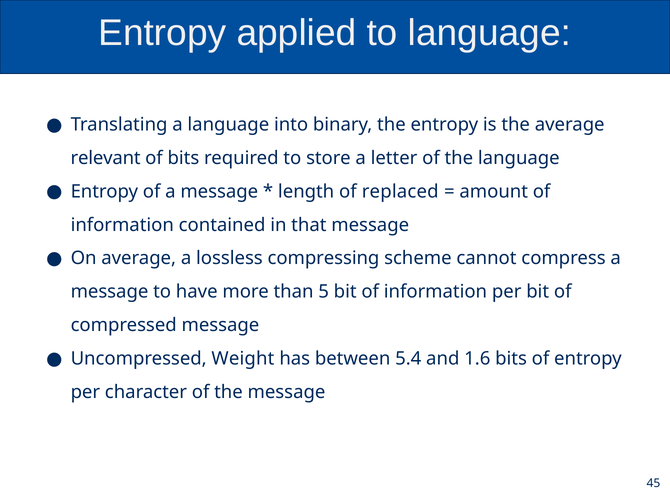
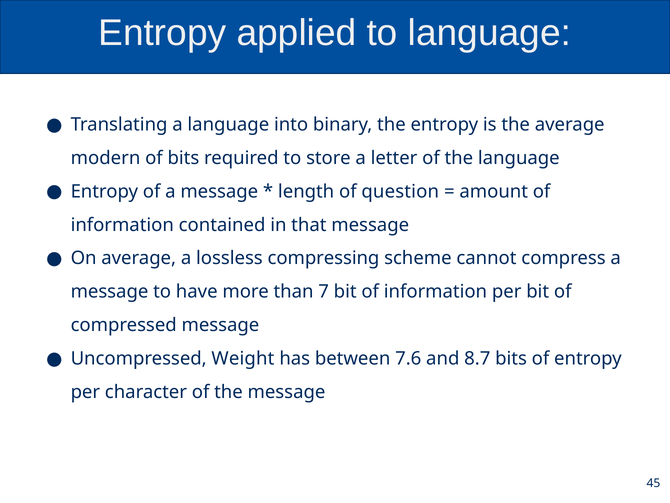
relevant: relevant -> modern
replaced: replaced -> question
5: 5 -> 7
5.4: 5.4 -> 7.6
1.6: 1.6 -> 8.7
